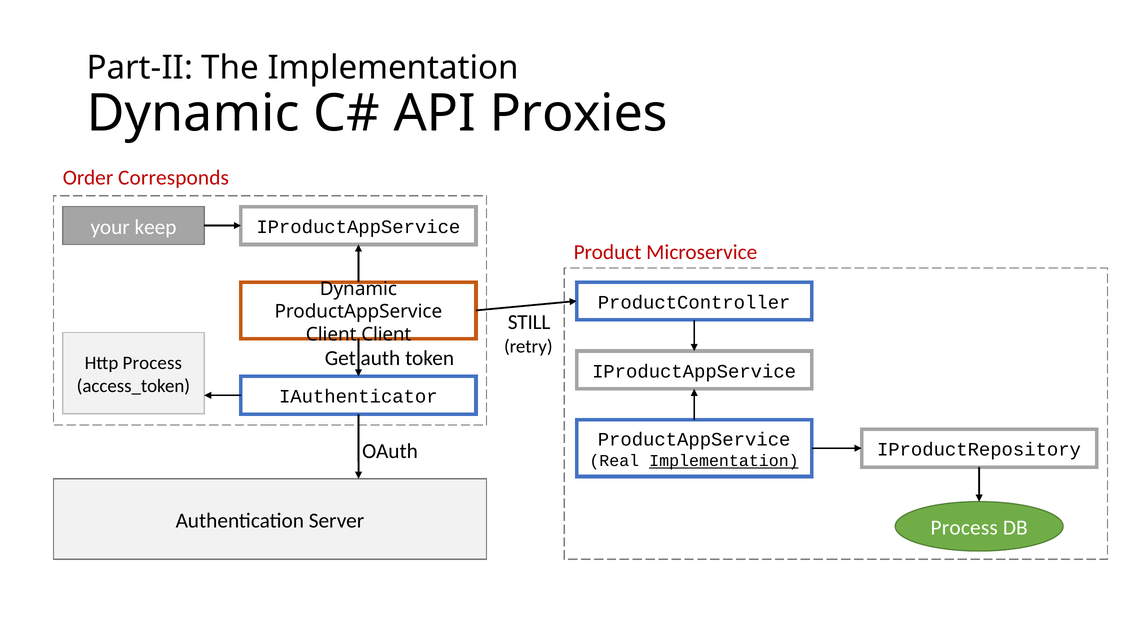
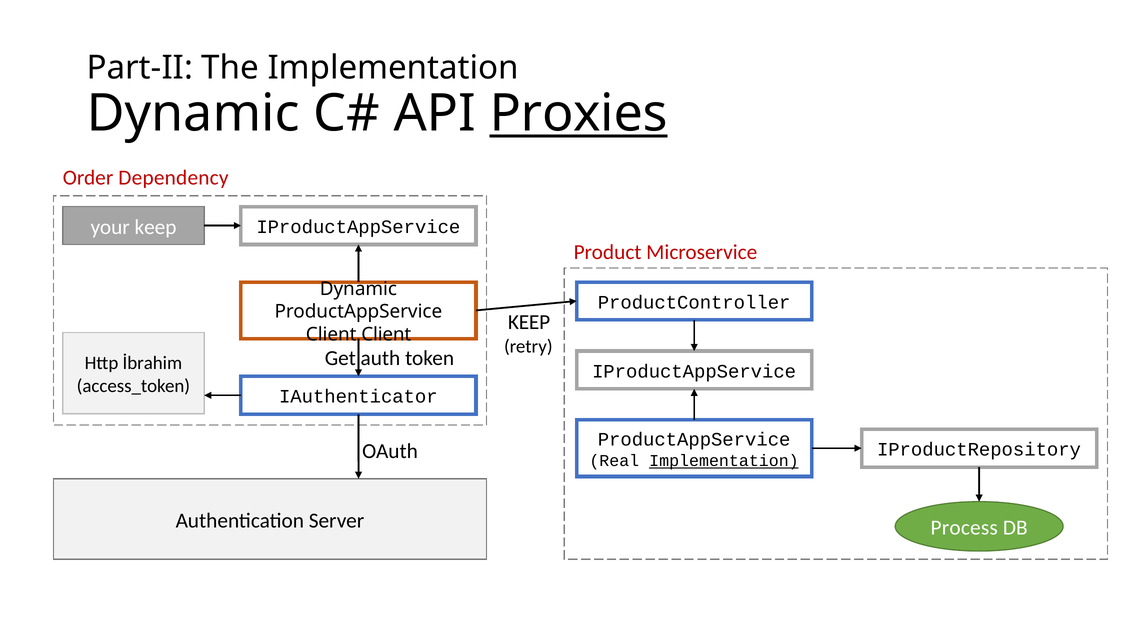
Proxies underline: none -> present
Corresponds: Corresponds -> Dependency
STILL at (529, 322): STILL -> KEEP
Http Process: Process -> İbrahim
